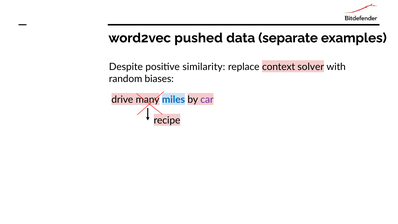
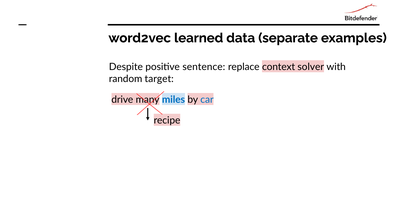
pushed: pushed -> learned
similarity: similarity -> sentence
biases: biases -> target
car colour: purple -> blue
